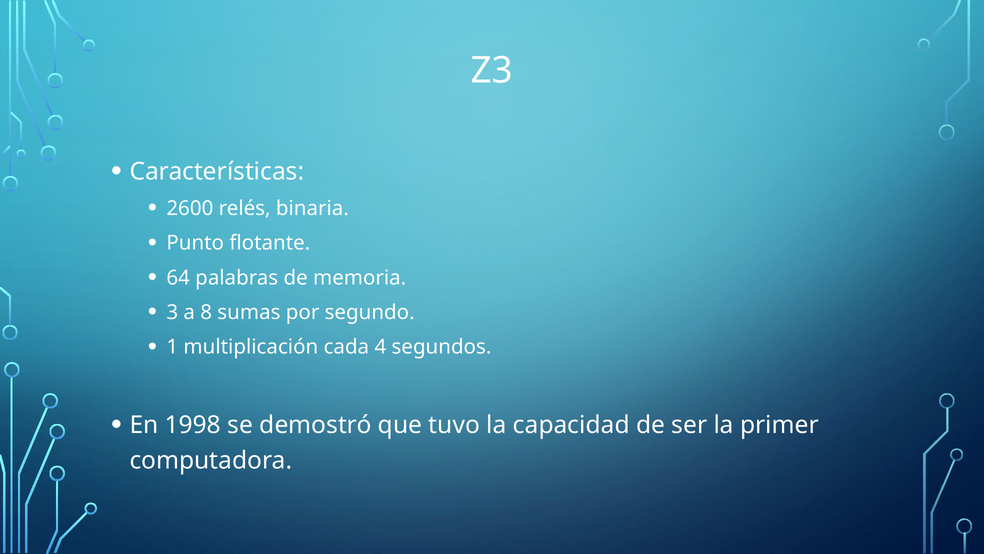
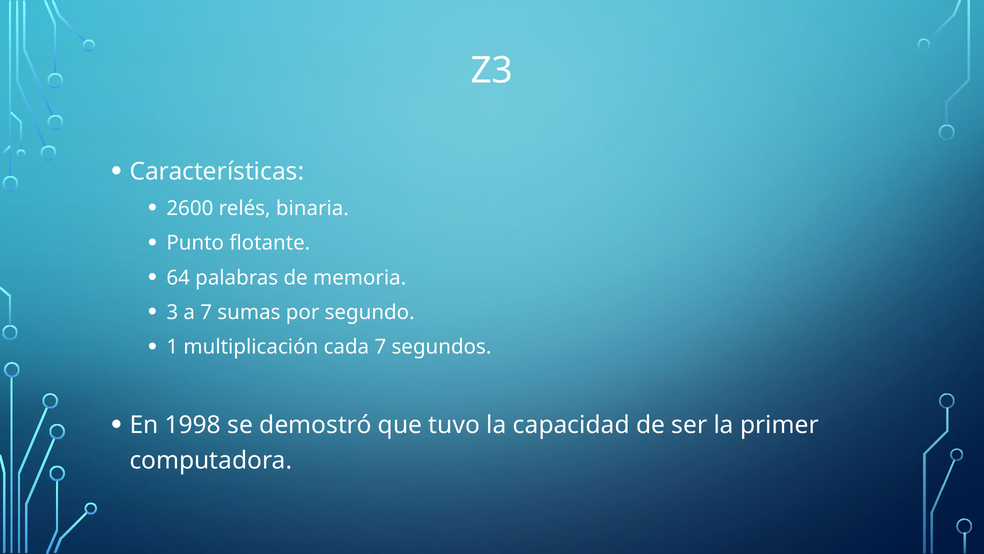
a 8: 8 -> 7
cada 4: 4 -> 7
